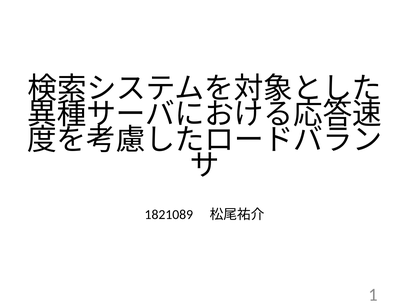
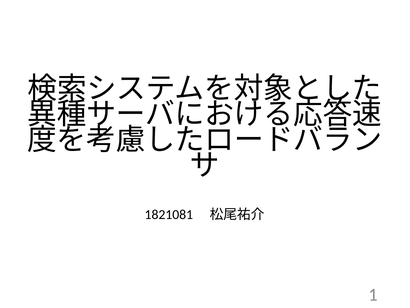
1821089: 1821089 -> 1821081
